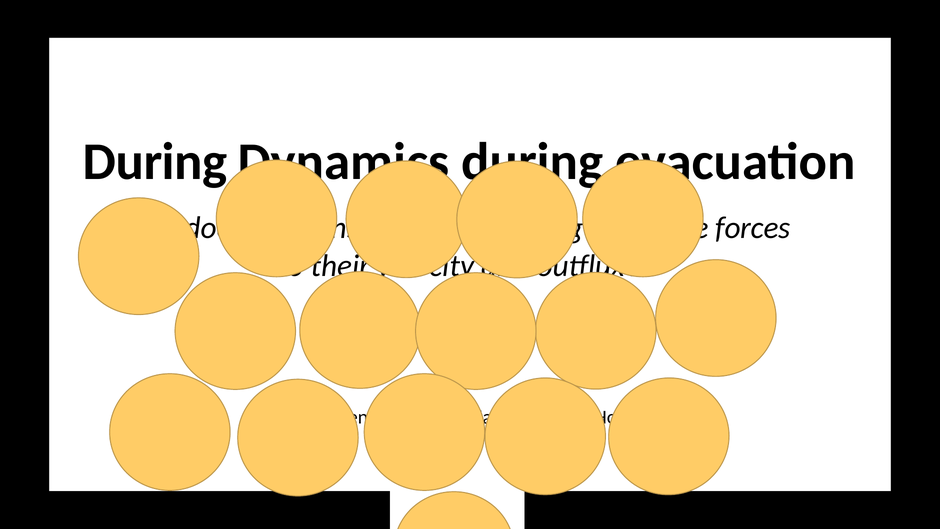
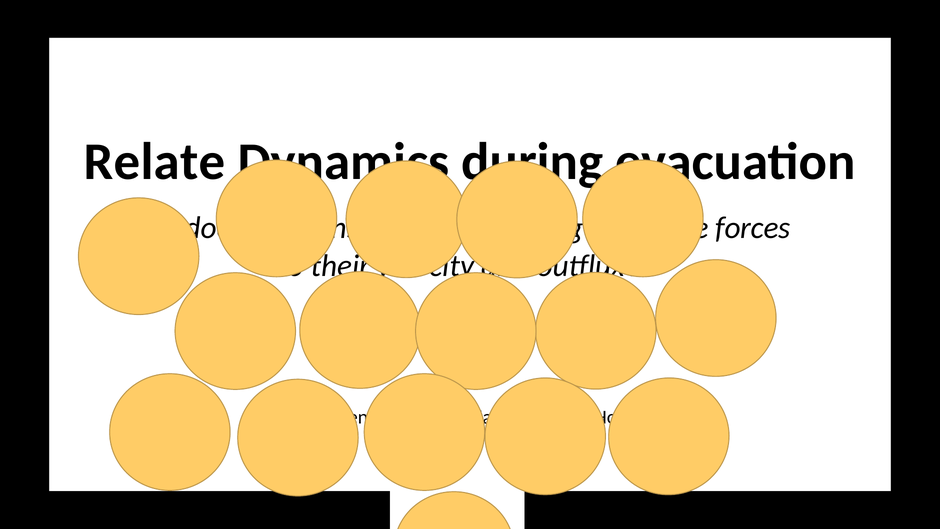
During at (155, 162): During -> Relate
